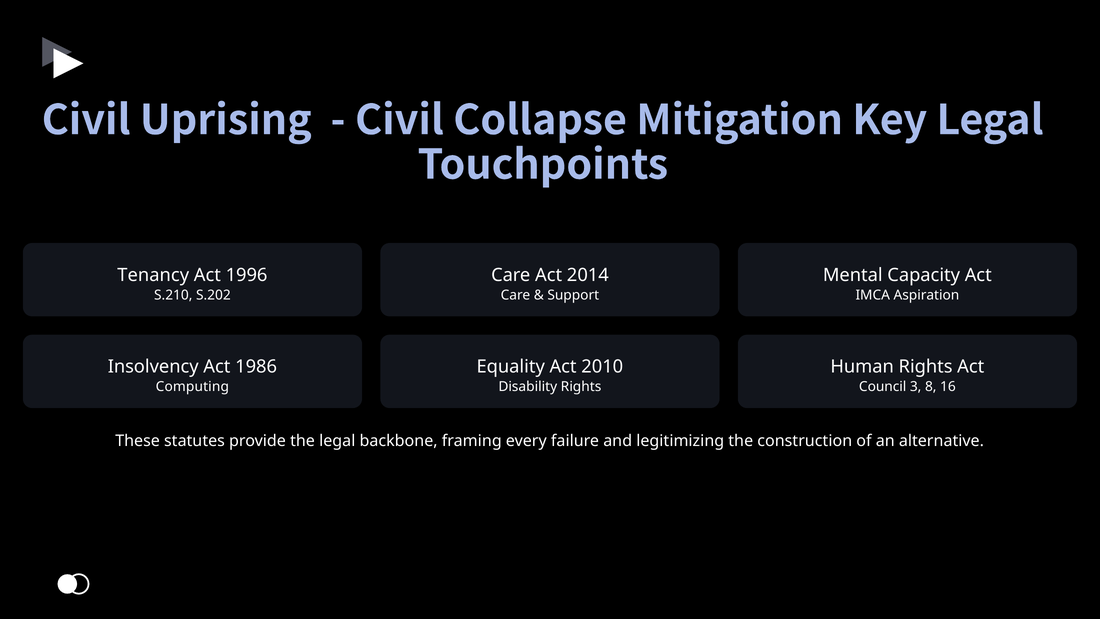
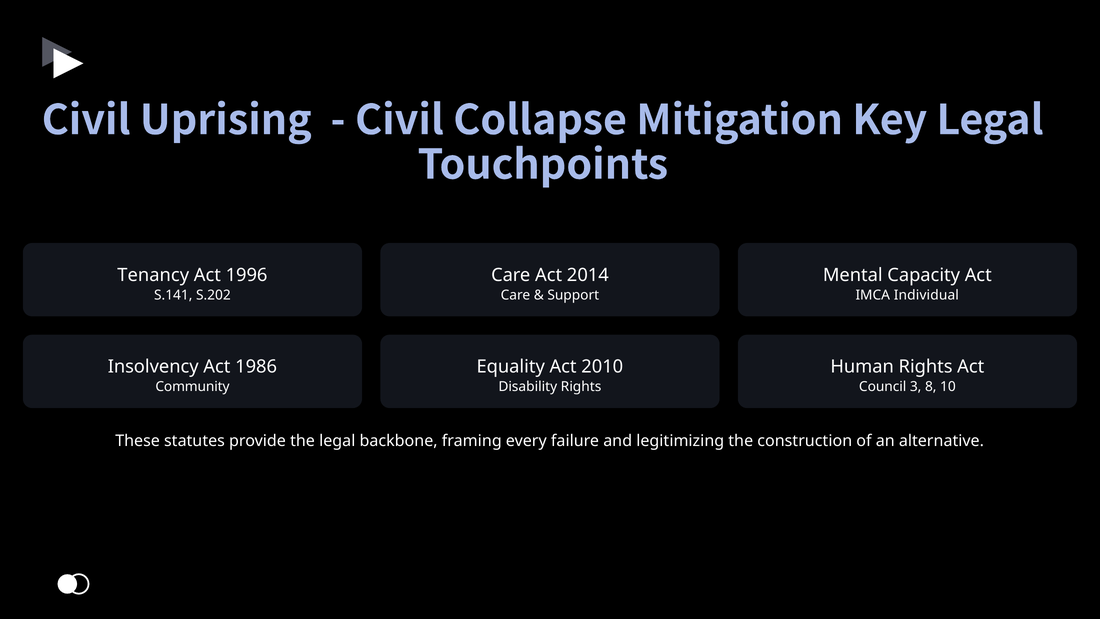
S.210: S.210 -> S.141
Aspiration: Aspiration -> Individual
Computing: Computing -> Community
16: 16 -> 10
